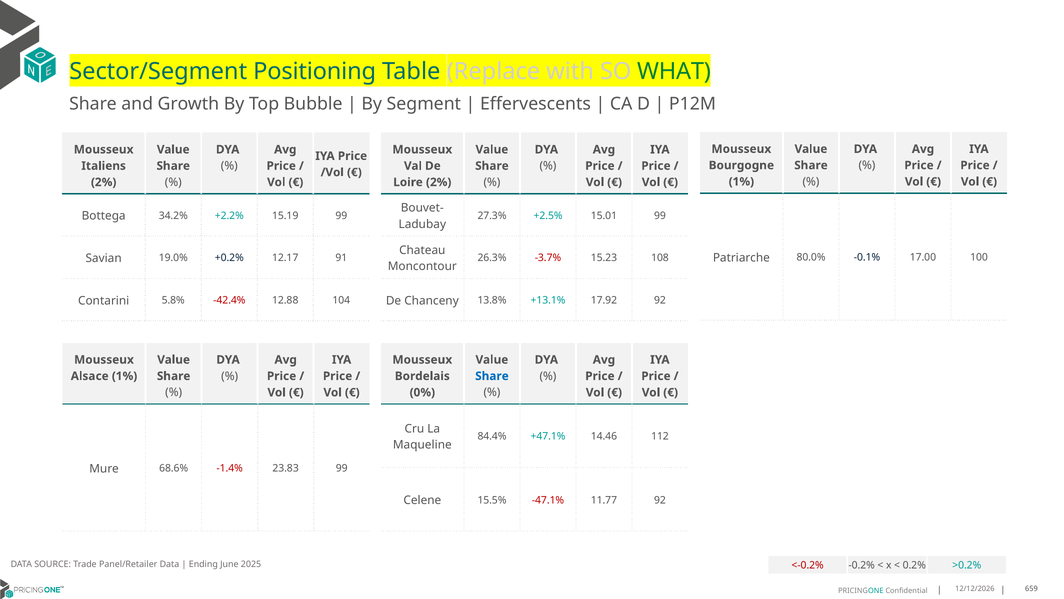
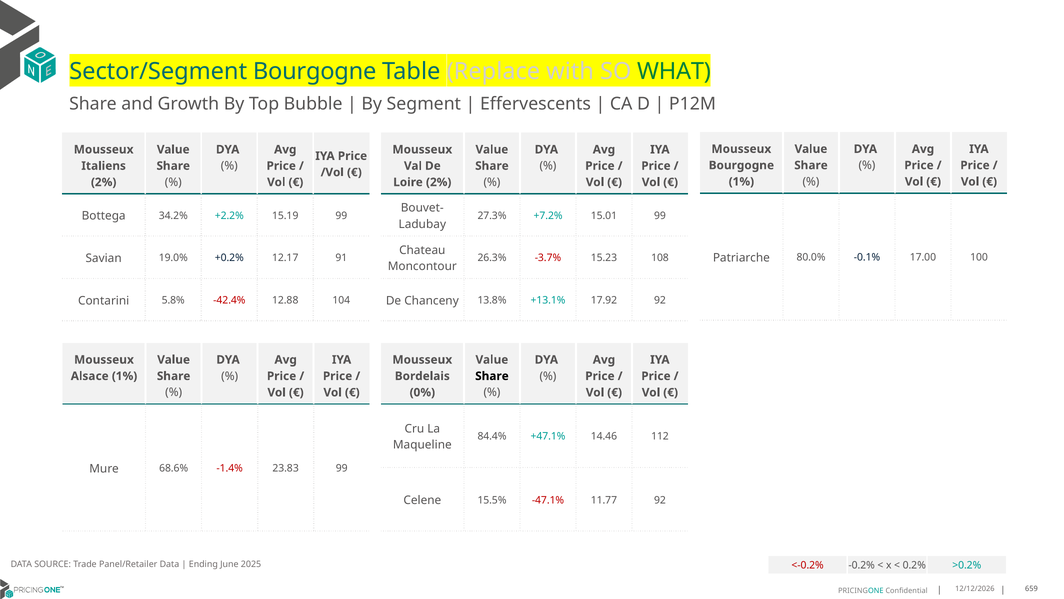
Sector/Segment Positioning: Positioning -> Bourgogne
+2.5%: +2.5% -> +7.2%
Share at (492, 376) colour: blue -> black
